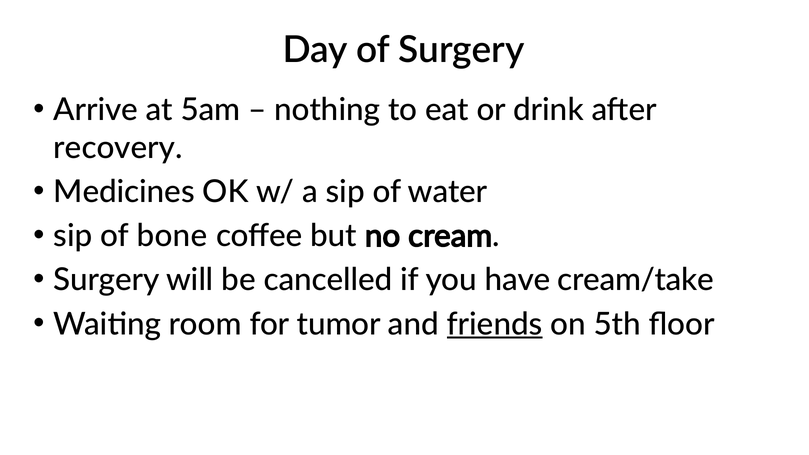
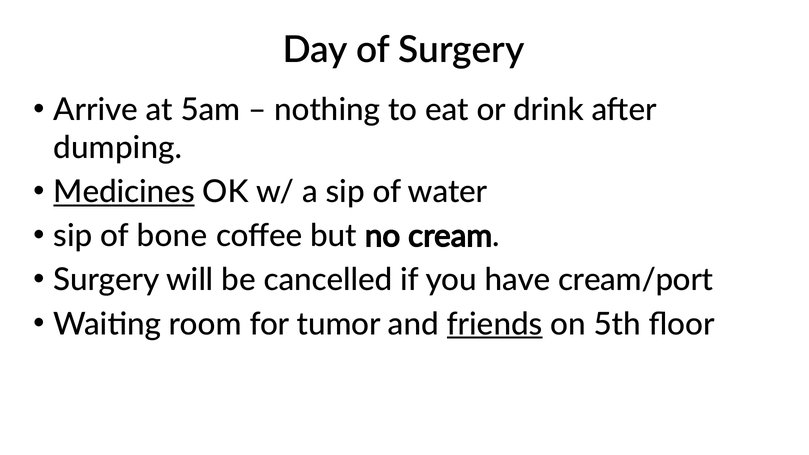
recovery: recovery -> dumping
Medicines underline: none -> present
cream/take: cream/take -> cream/port
